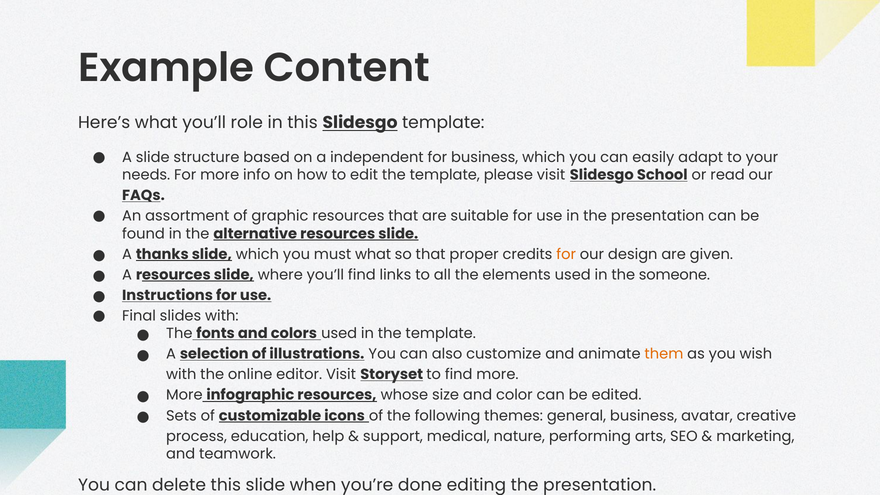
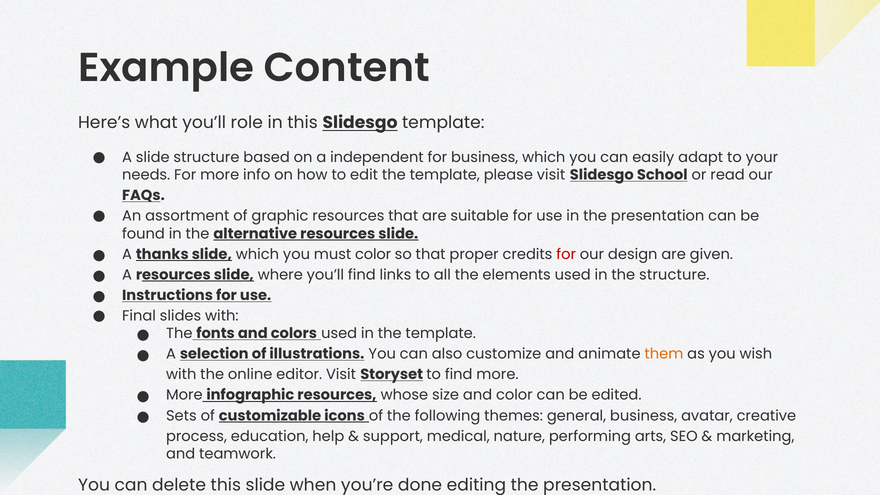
must what: what -> color
for at (566, 254) colour: orange -> red
the someone: someone -> structure
